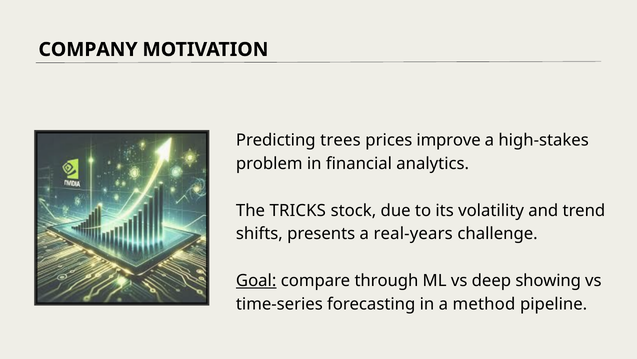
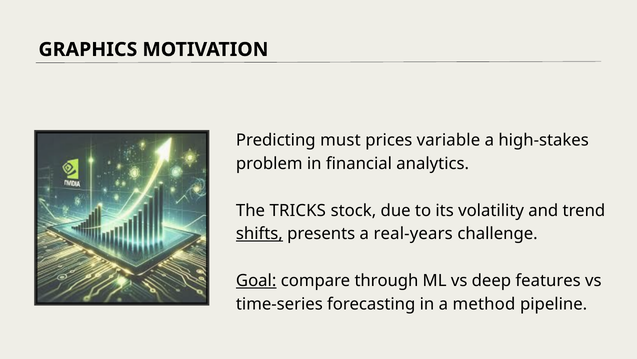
COMPANY: COMPANY -> GRAPHICS
trees: trees -> must
improve: improve -> variable
shifts underline: none -> present
showing: showing -> features
